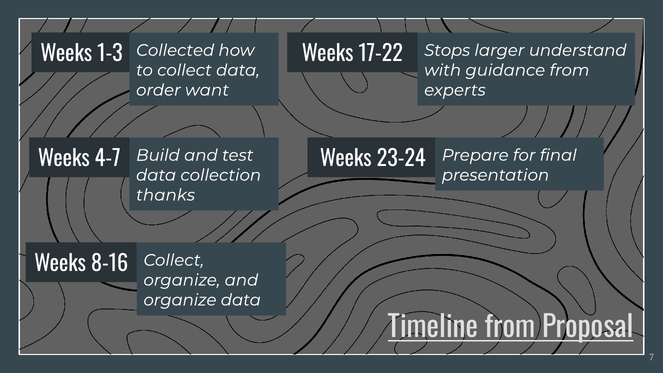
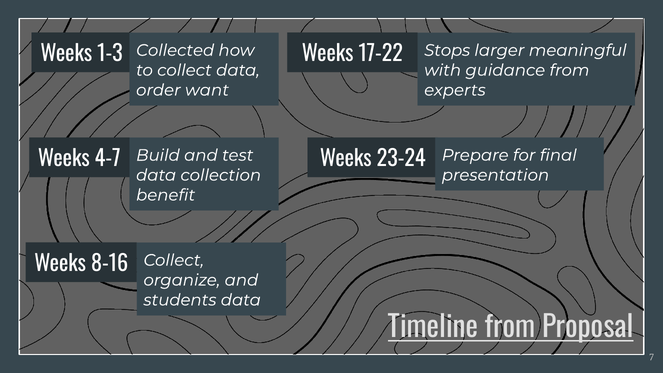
understand: understand -> meaningful
thanks: thanks -> benefit
organize at (180, 300): organize -> students
